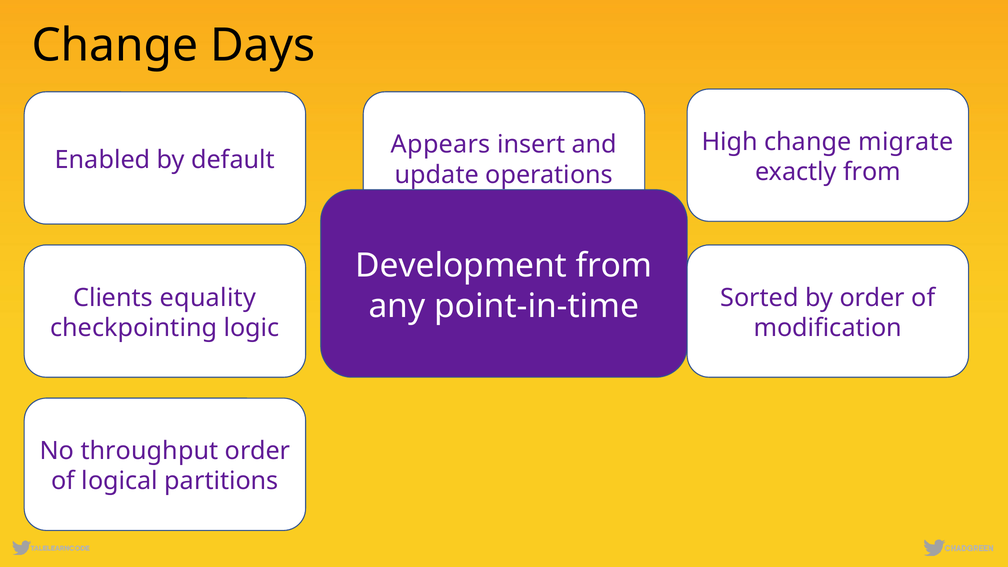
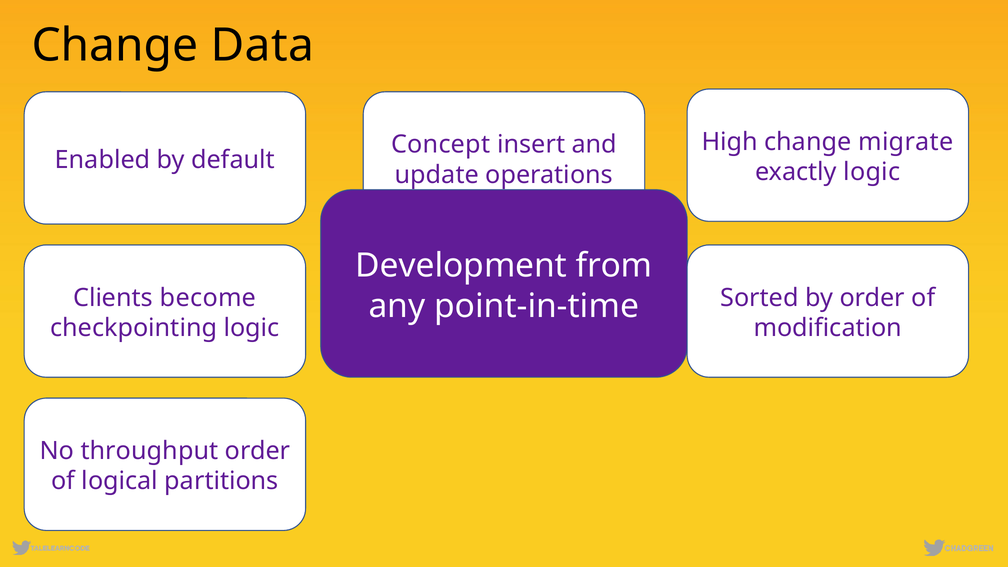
Days: Days -> Data
Appears: Appears -> Concept
exactly from: from -> logic
equality: equality -> become
